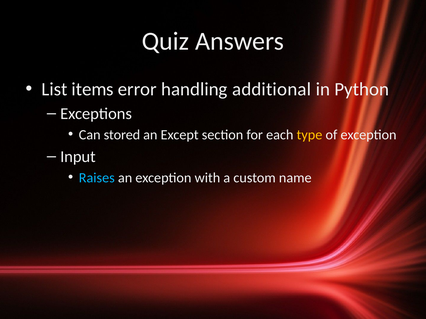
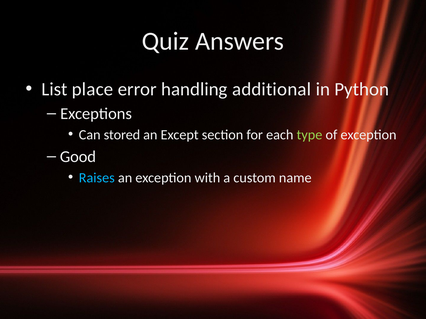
items: items -> place
type colour: yellow -> light green
Input: Input -> Good
